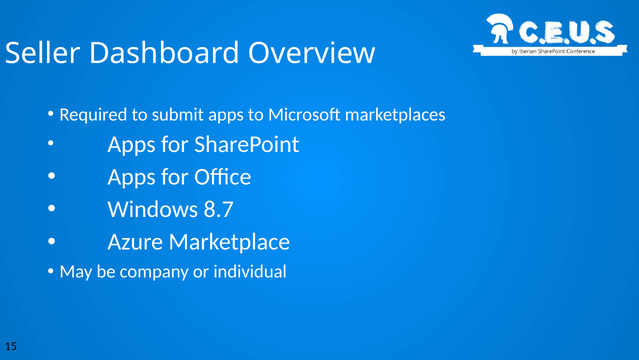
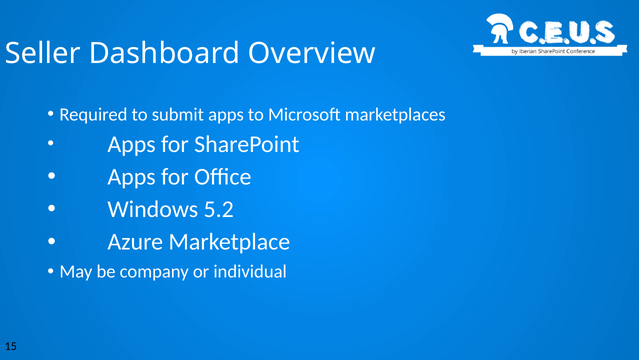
8.7: 8.7 -> 5.2
